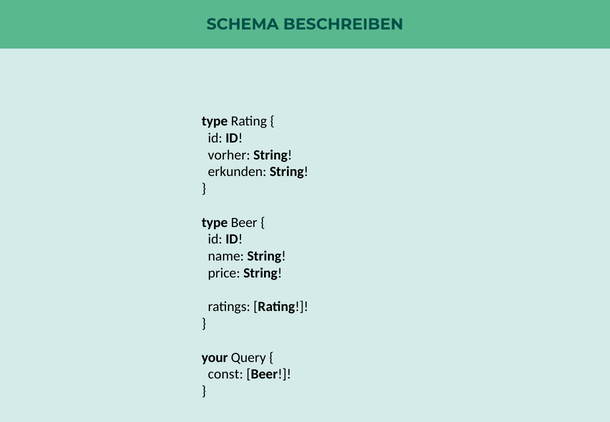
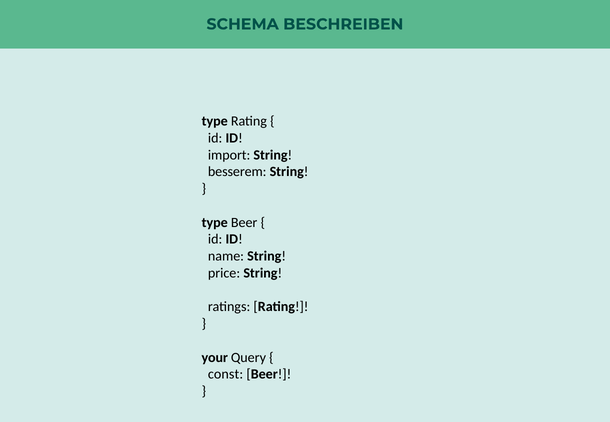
vorher: vorher -> import
erkunden: erkunden -> besserem
